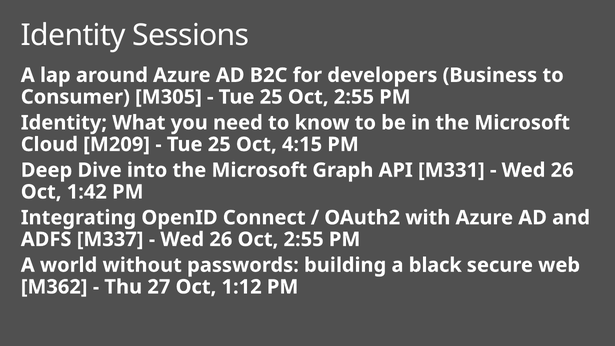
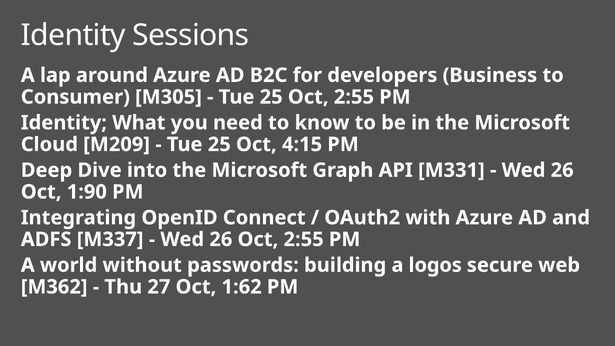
1:42: 1:42 -> 1:90
black: black -> logos
1:12: 1:12 -> 1:62
